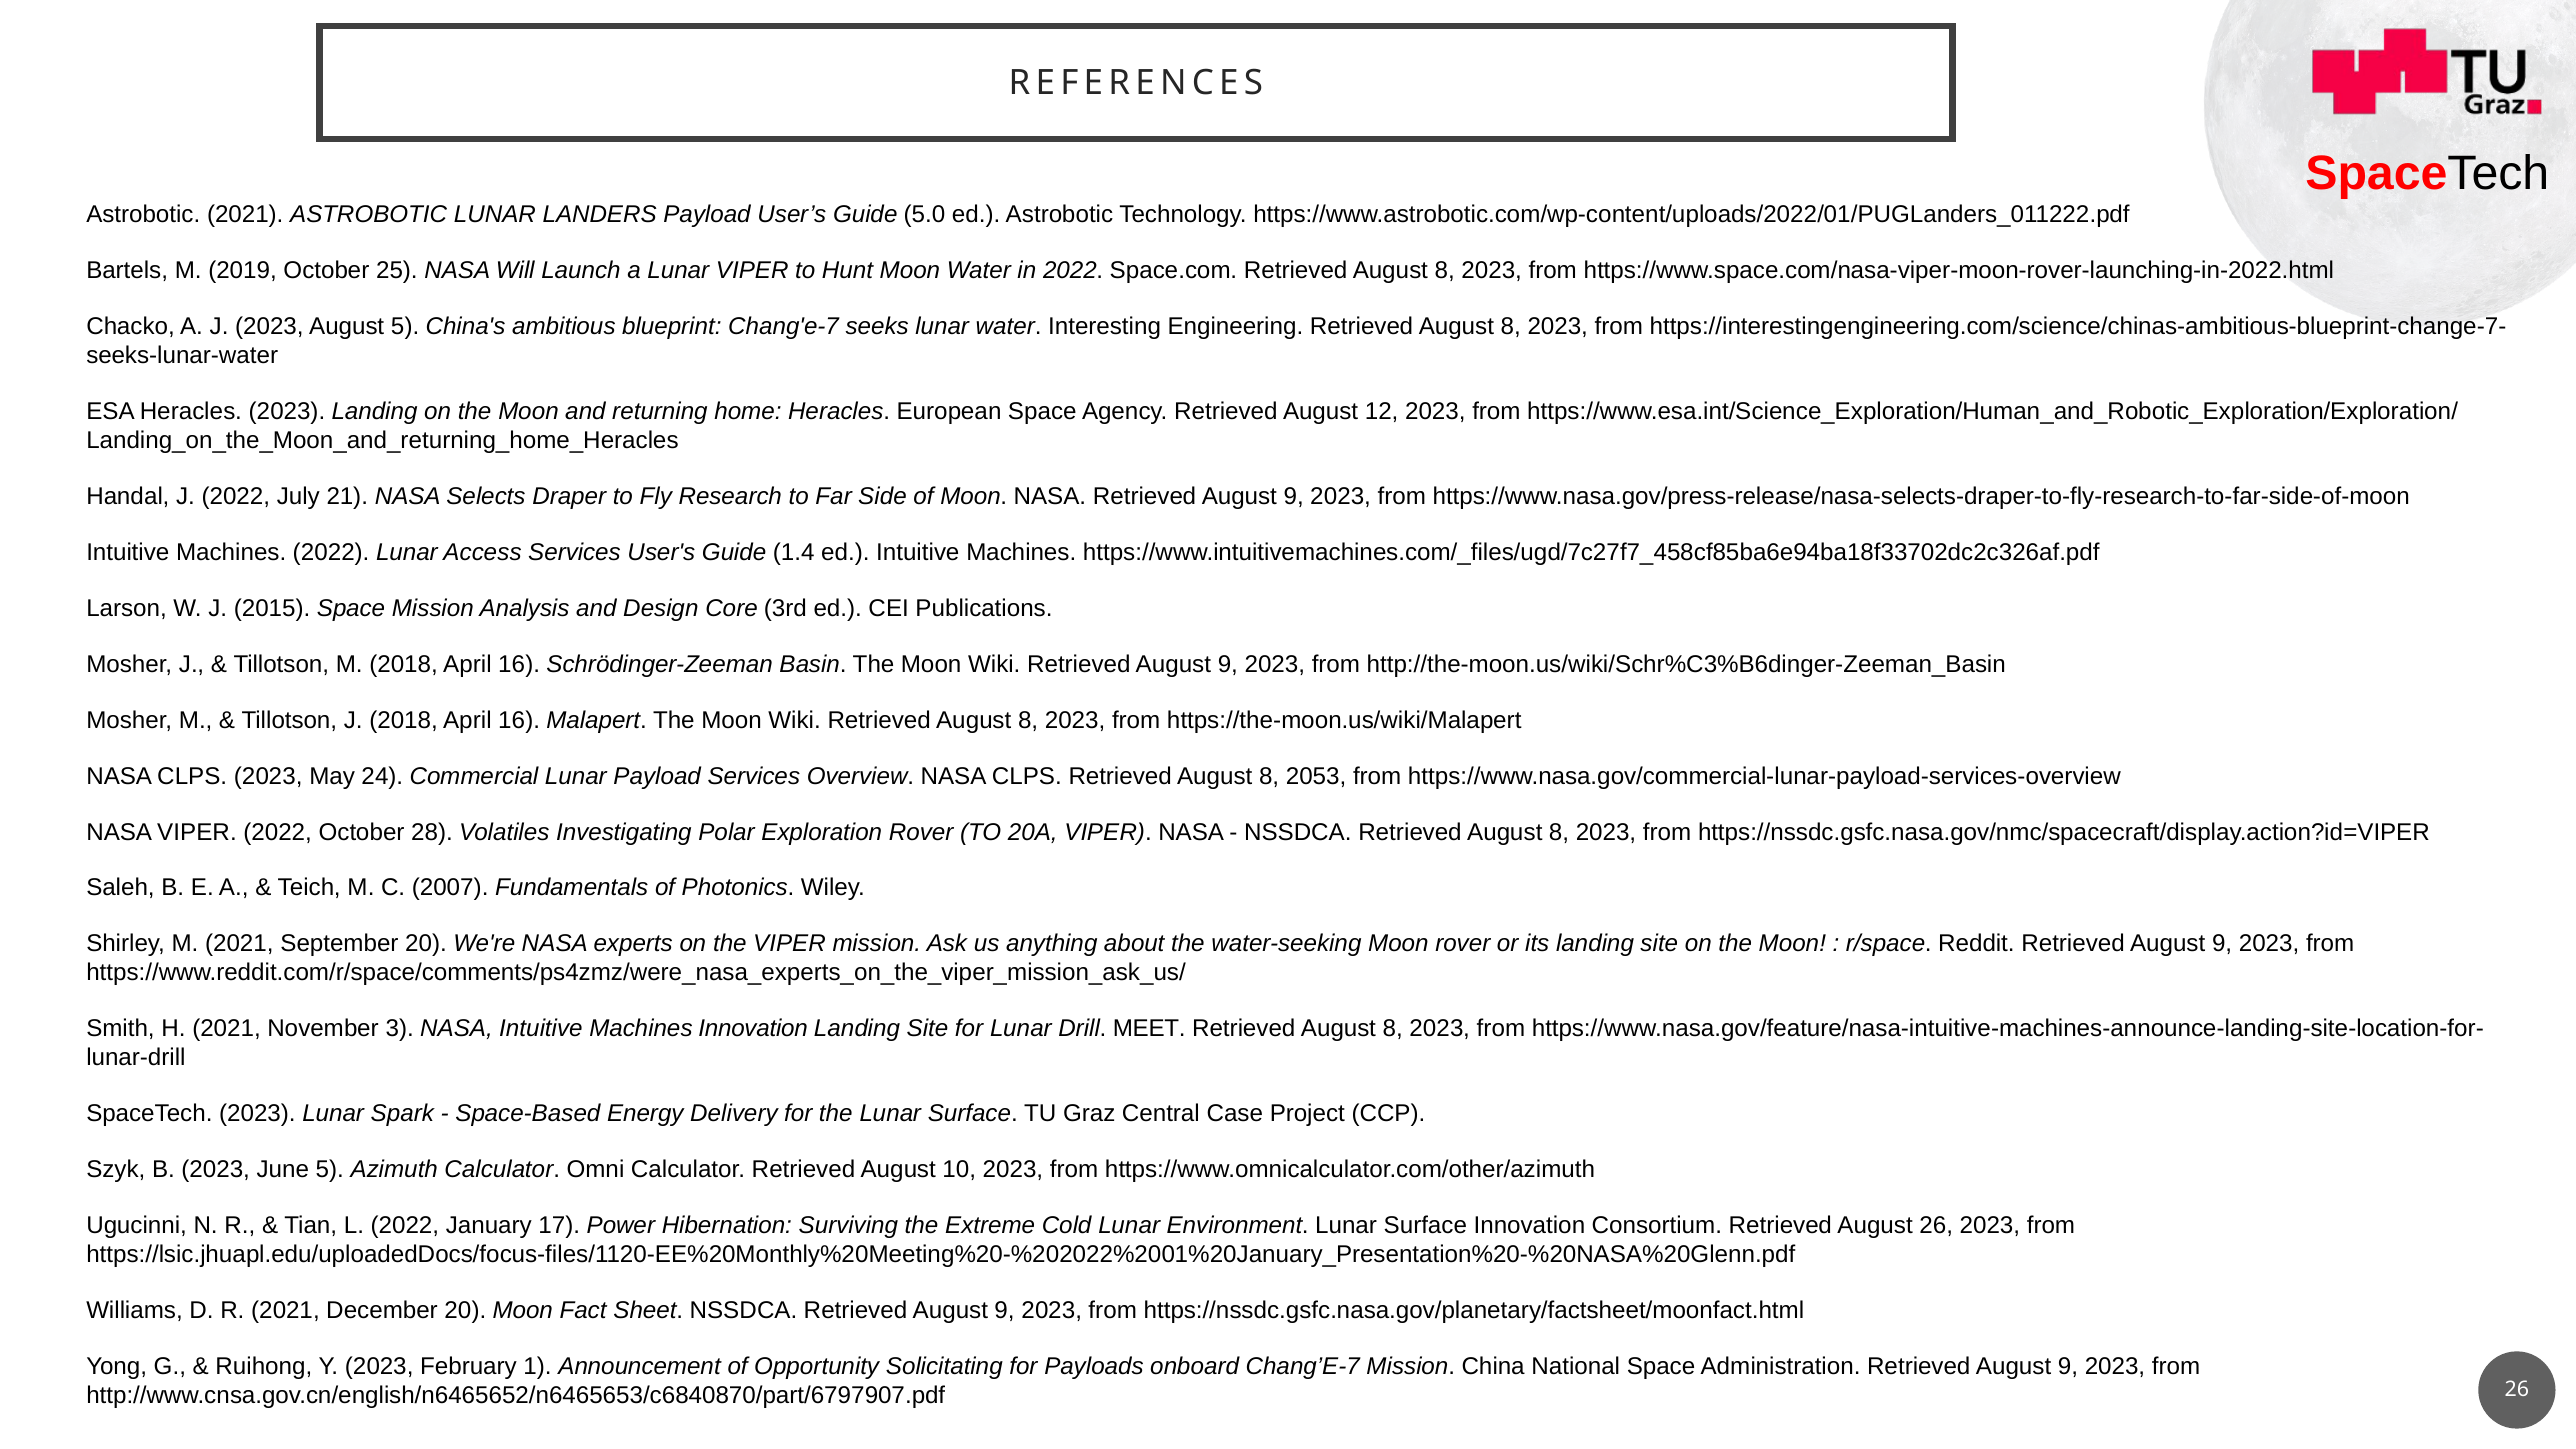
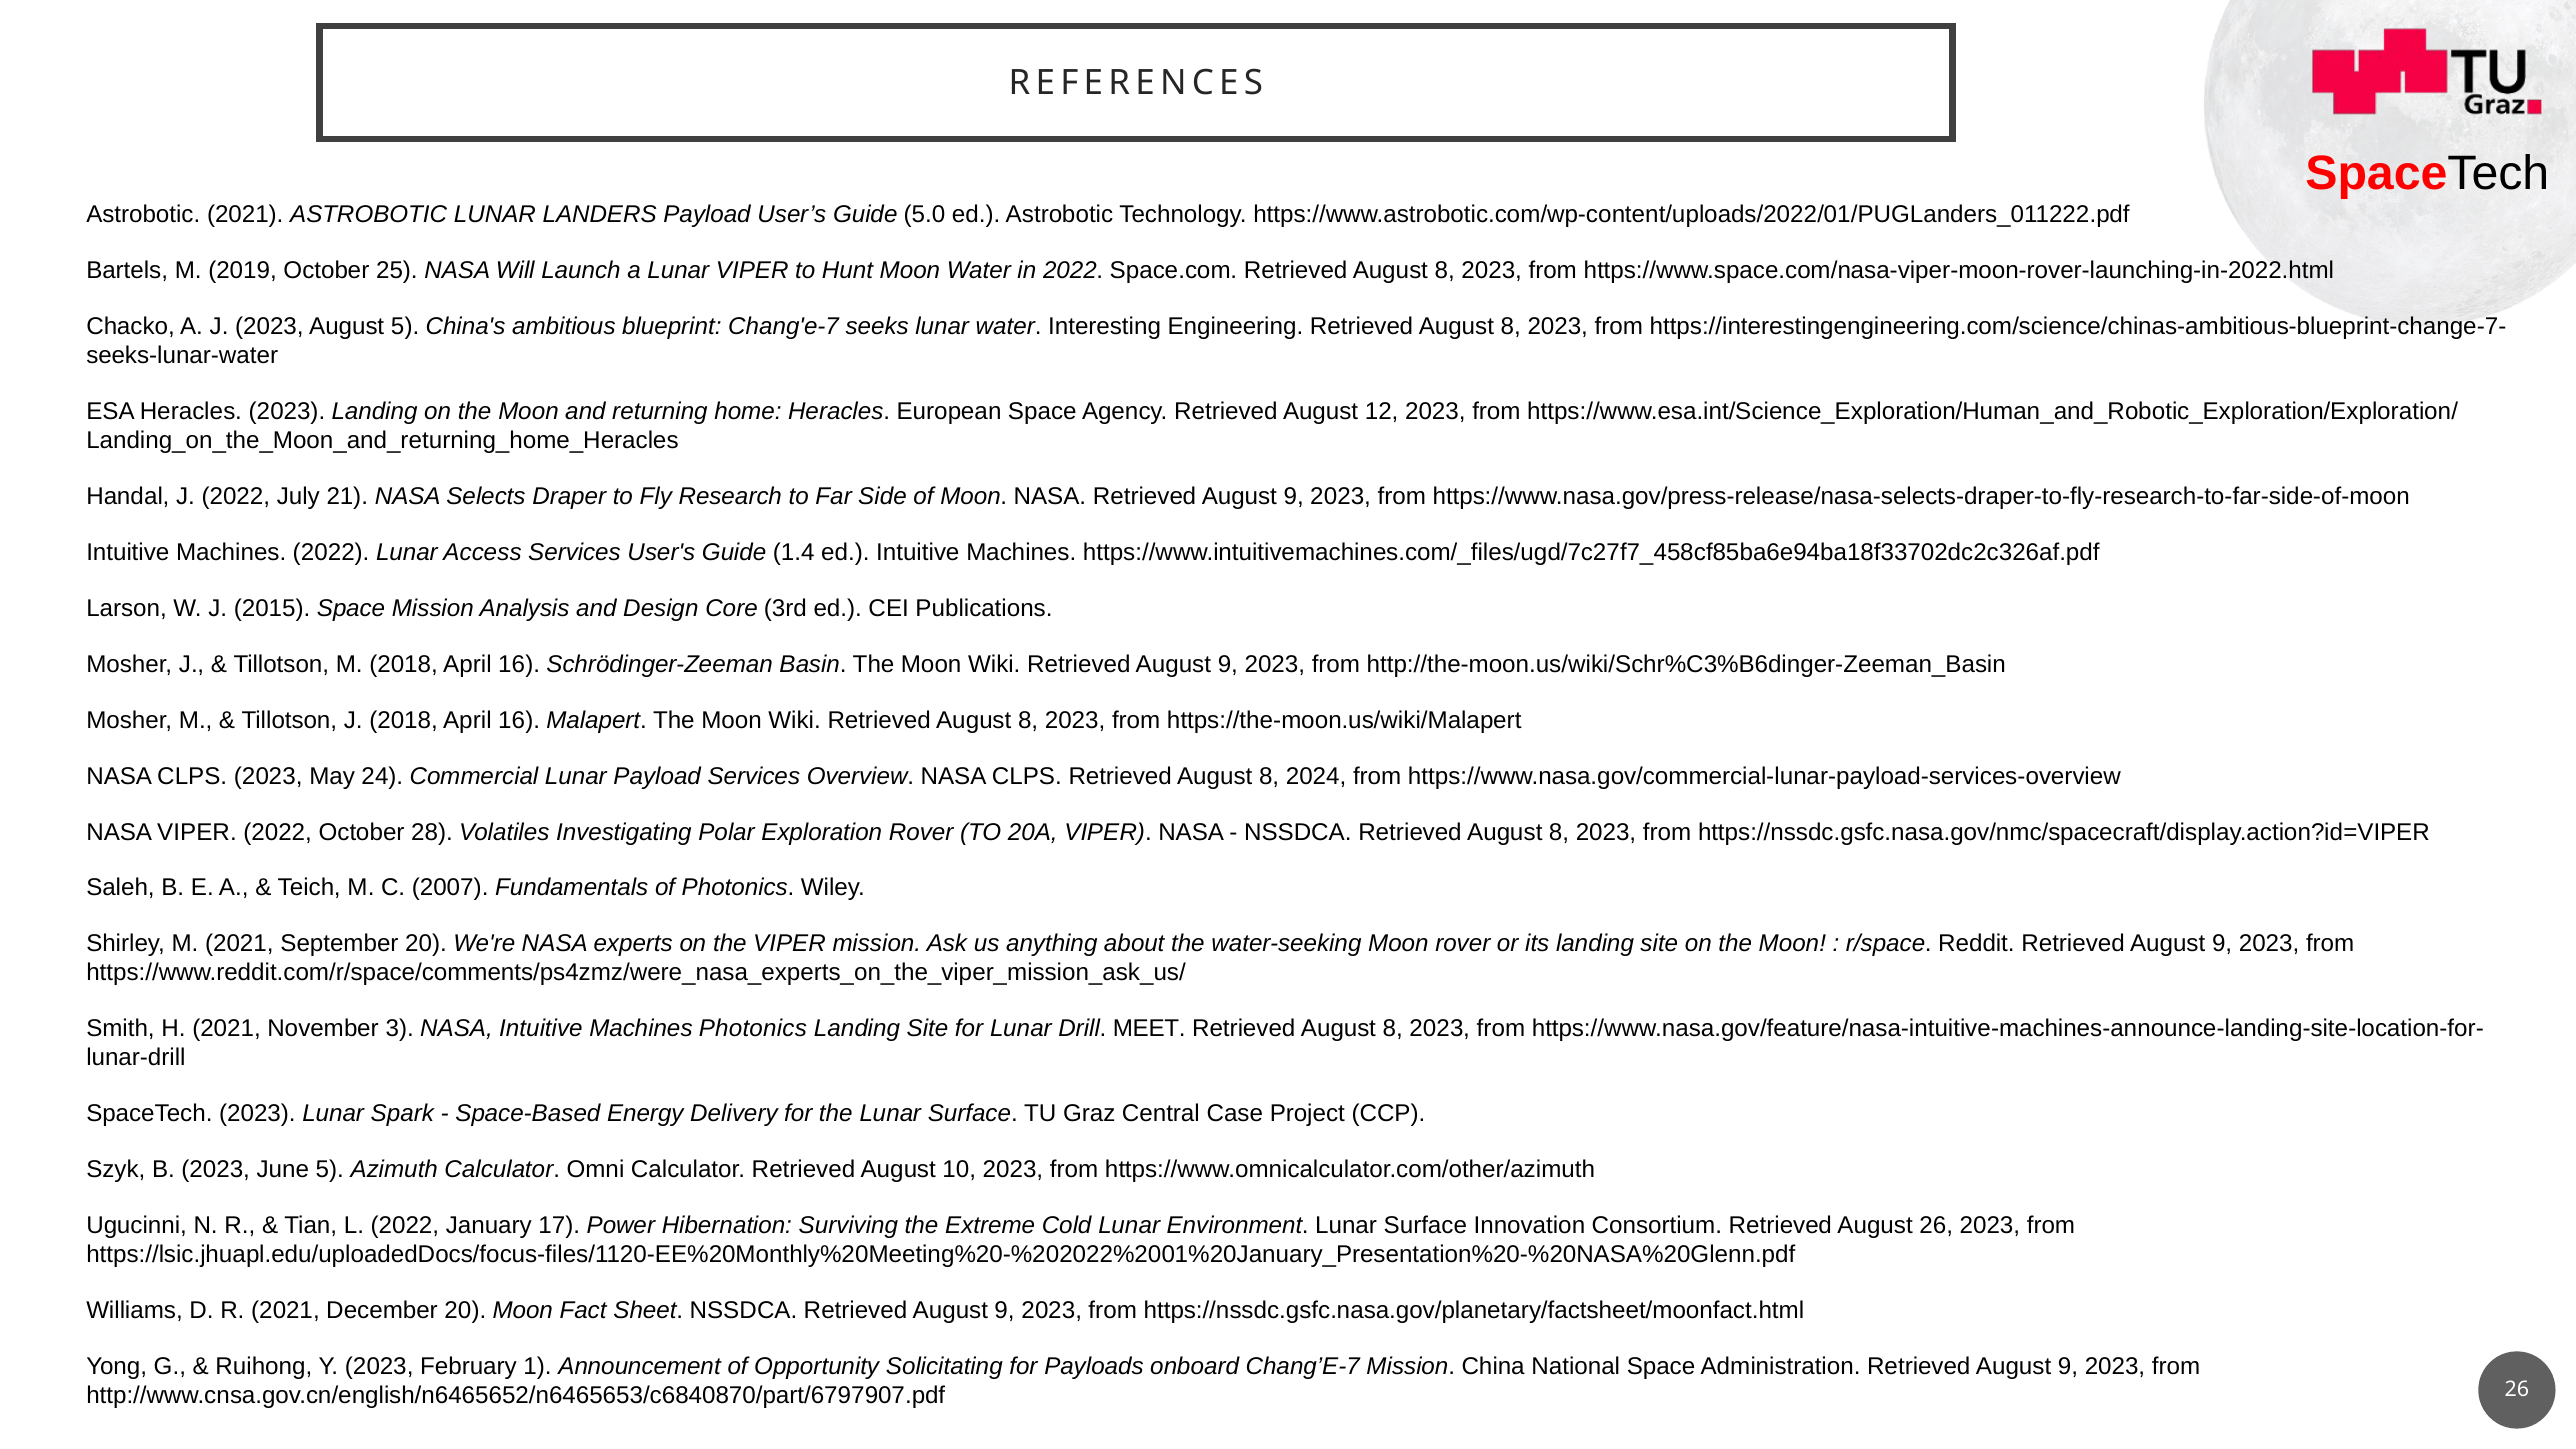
2053: 2053 -> 2024
Machines Innovation: Innovation -> Photonics
